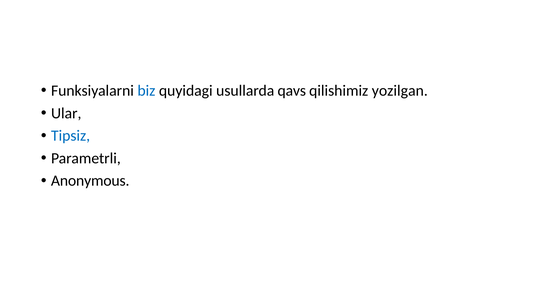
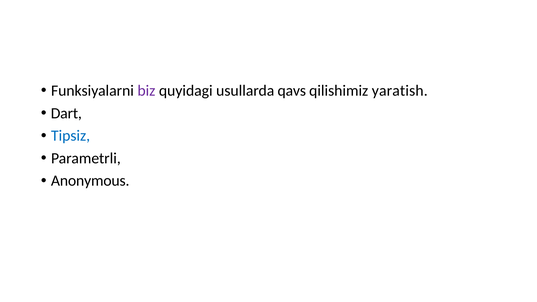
biz colour: blue -> purple
yozilgan: yozilgan -> yaratish
Ular: Ular -> Dart
